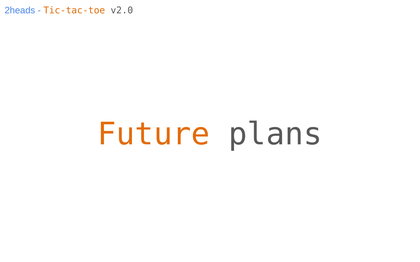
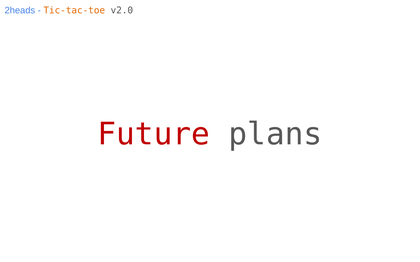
Future colour: orange -> red
